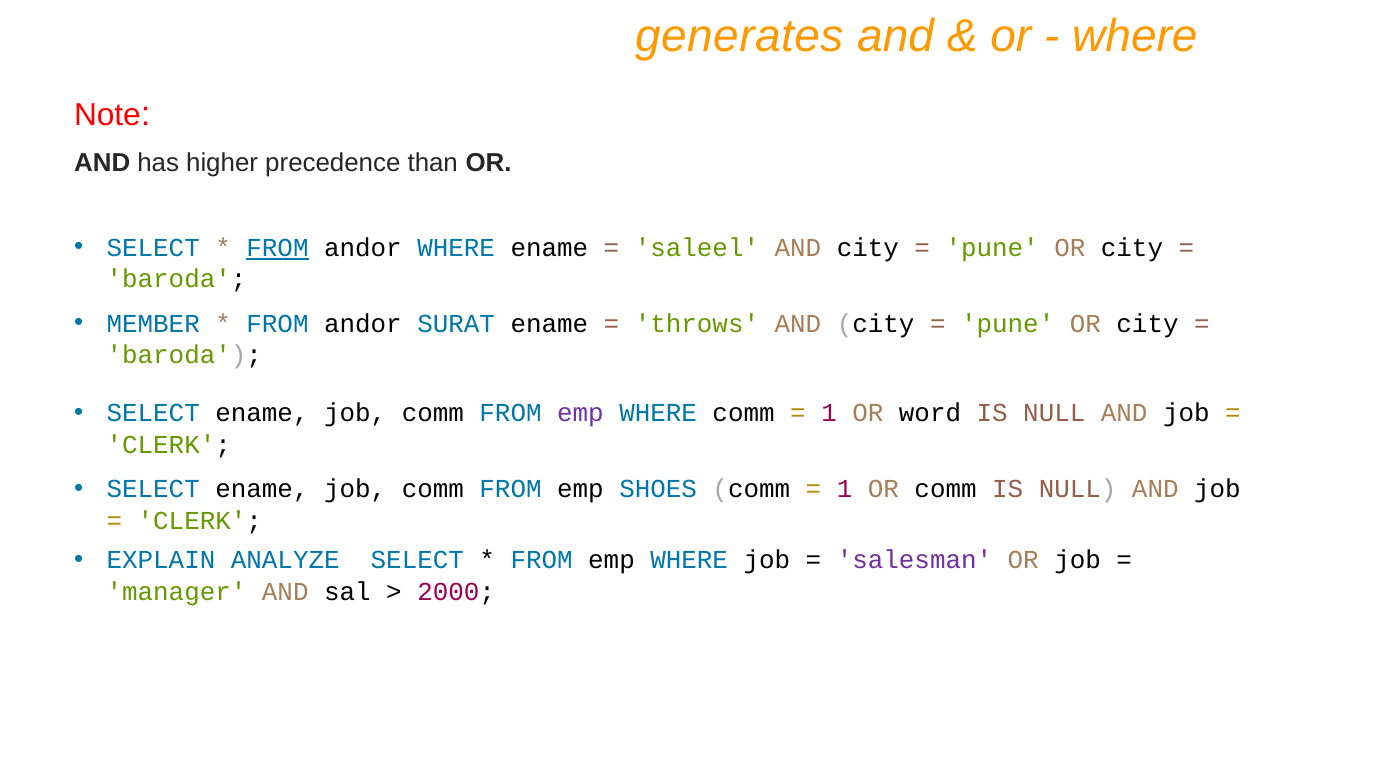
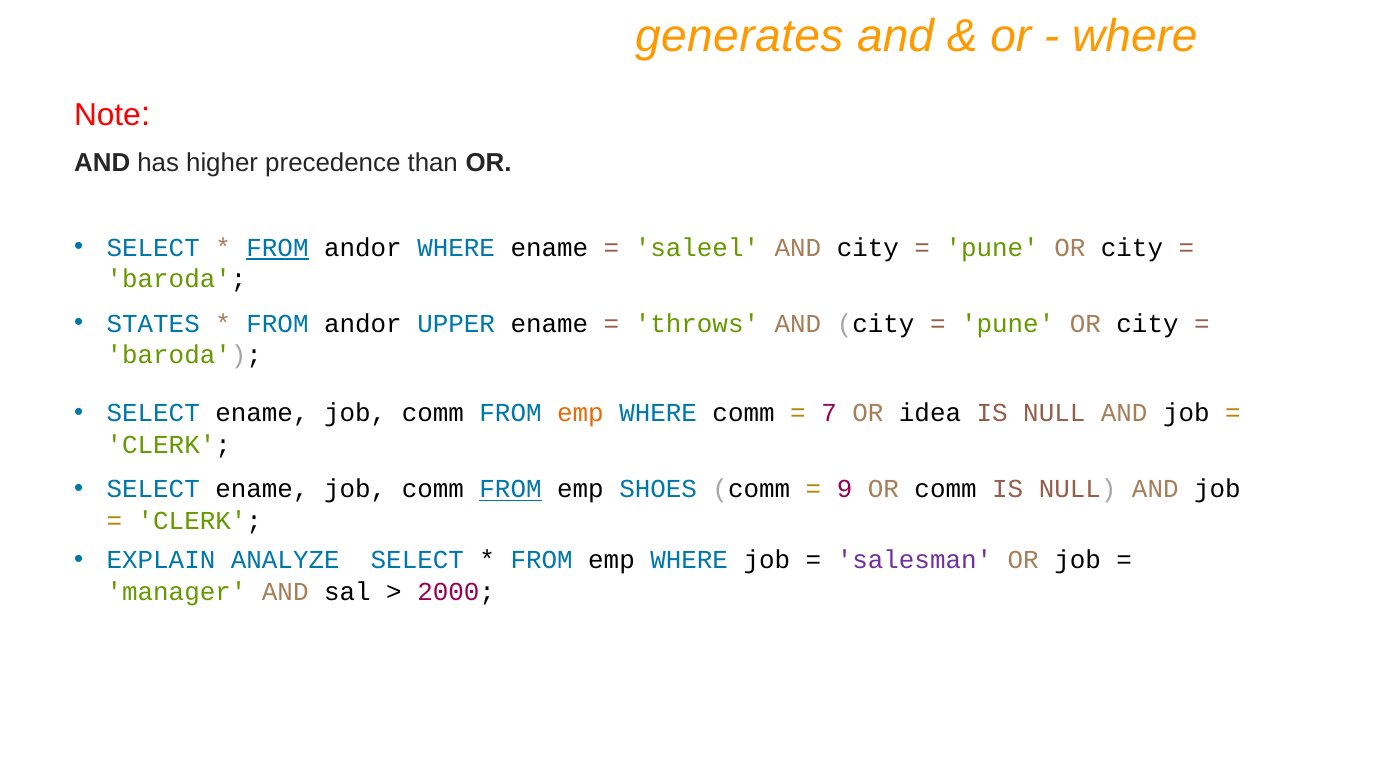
MEMBER: MEMBER -> STATES
SURAT: SURAT -> UPPER
emp at (580, 413) colour: purple -> orange
1 at (829, 413): 1 -> 7
word: word -> idea
FROM at (511, 489) underline: none -> present
1 at (845, 489): 1 -> 9
